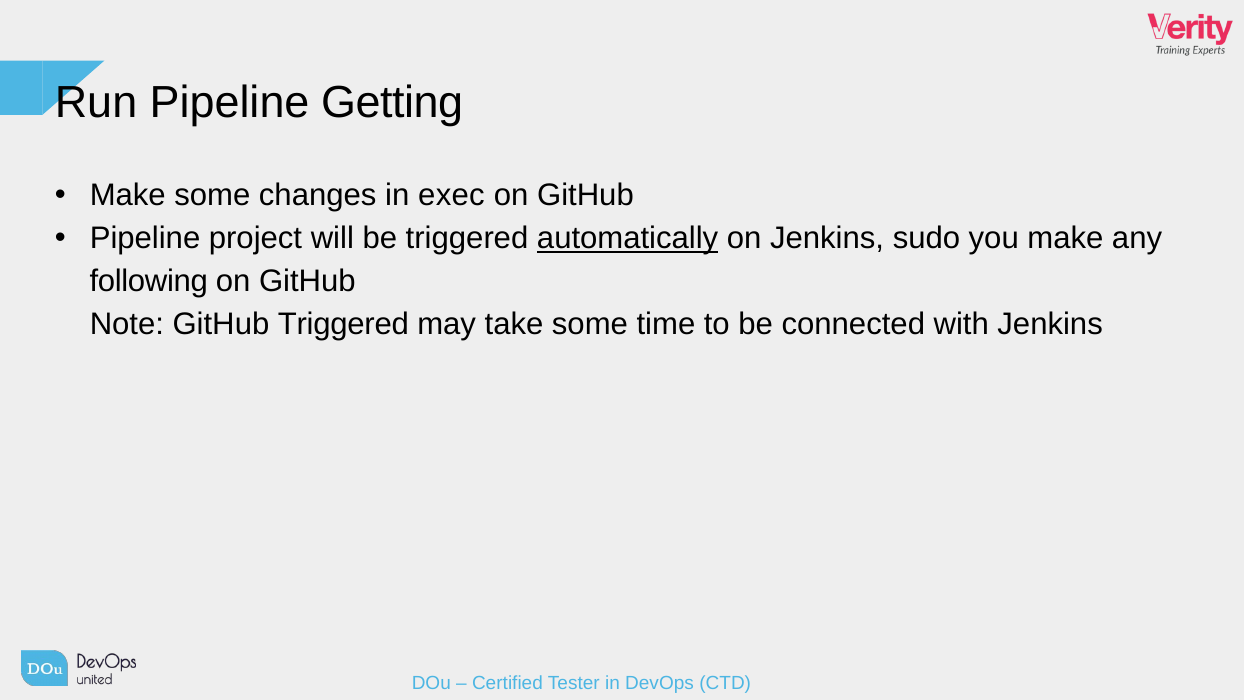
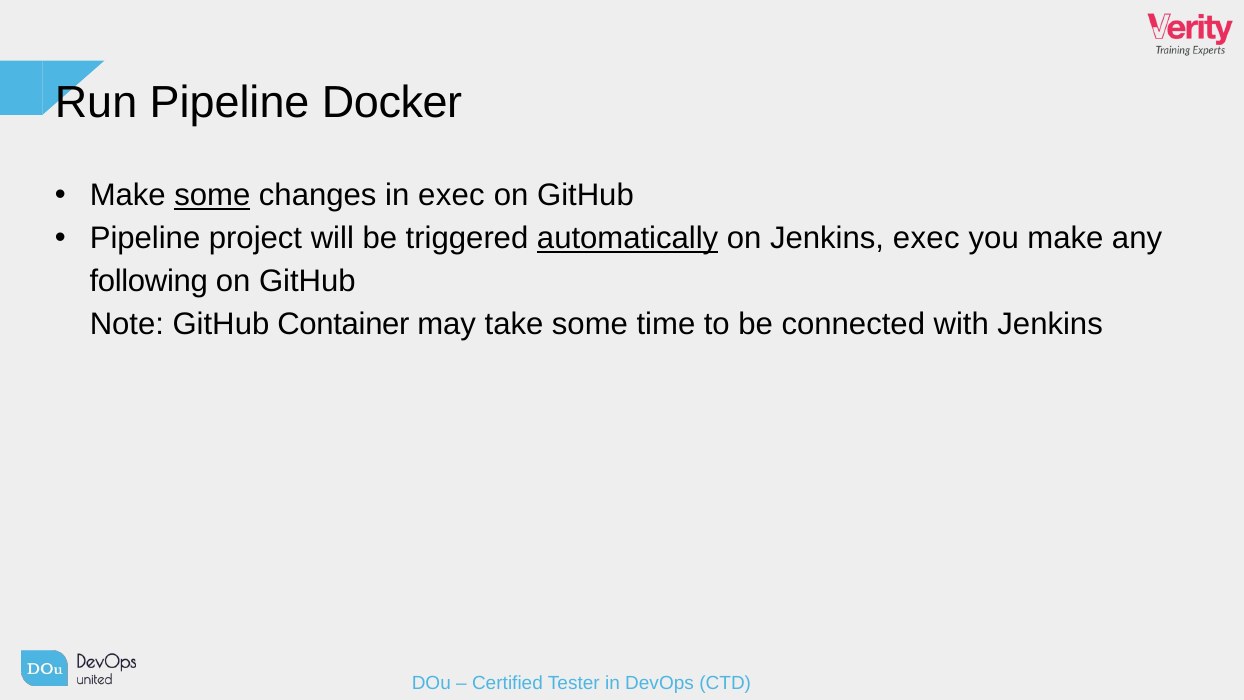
Getting: Getting -> Docker
some at (212, 196) underline: none -> present
Jenkins sudo: sudo -> exec
GitHub Triggered: Triggered -> Container
